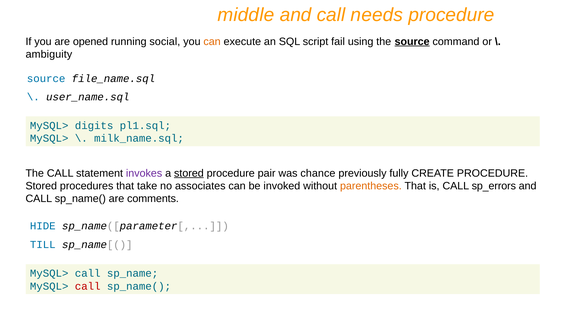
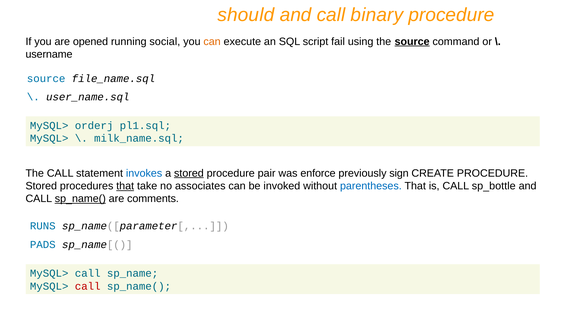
middle: middle -> should
needs: needs -> binary
ambiguity: ambiguity -> username
digits: digits -> orderj
invokes colour: purple -> blue
chance: chance -> enforce
fully: fully -> sign
that at (125, 186) underline: none -> present
parentheses colour: orange -> blue
sp_errors: sp_errors -> sp_bottle
sp_name( at (80, 199) underline: none -> present
HIDE: HIDE -> RUNS
TILL: TILL -> PADS
